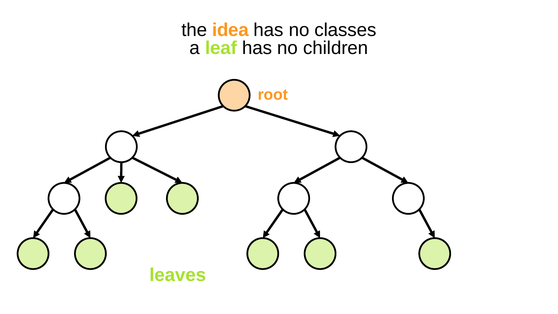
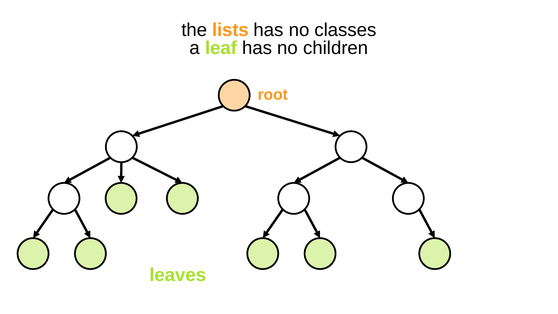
idea: idea -> lists
